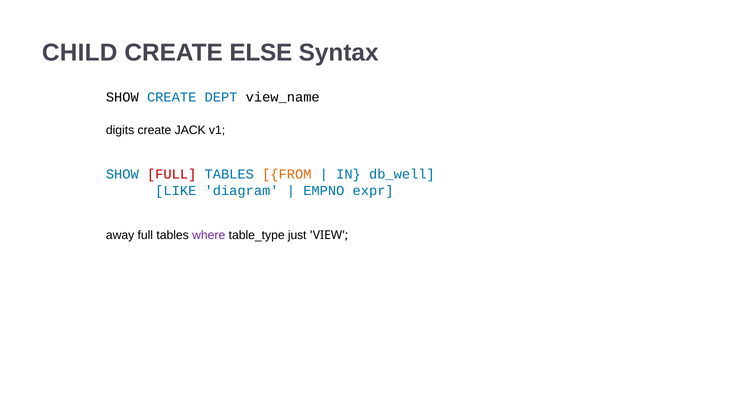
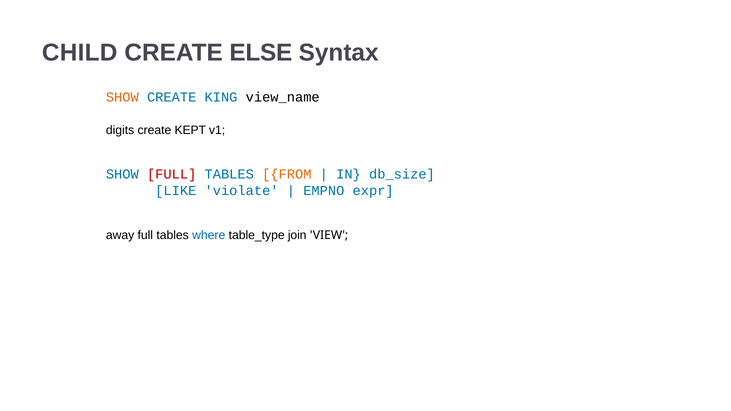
SHOW at (122, 97) colour: black -> orange
DEPT: DEPT -> KING
JACK: JACK -> KEPT
db_well: db_well -> db_size
diagram: diagram -> violate
where colour: purple -> blue
just: just -> join
